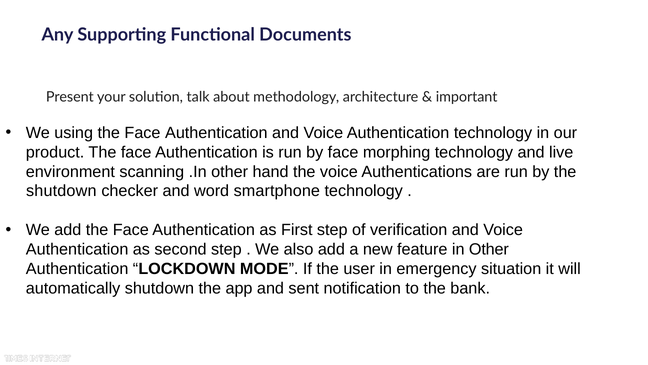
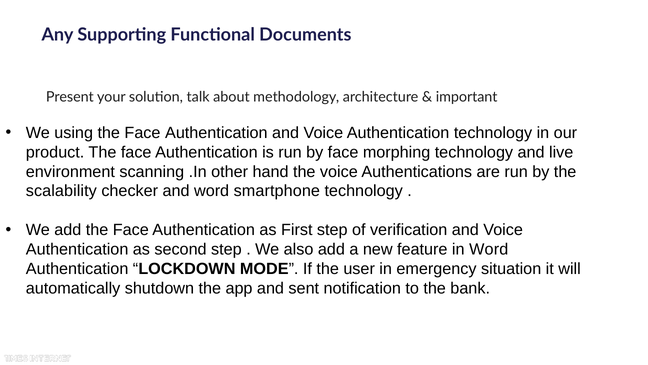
shutdown at (61, 191): shutdown -> scalability
in Other: Other -> Word
